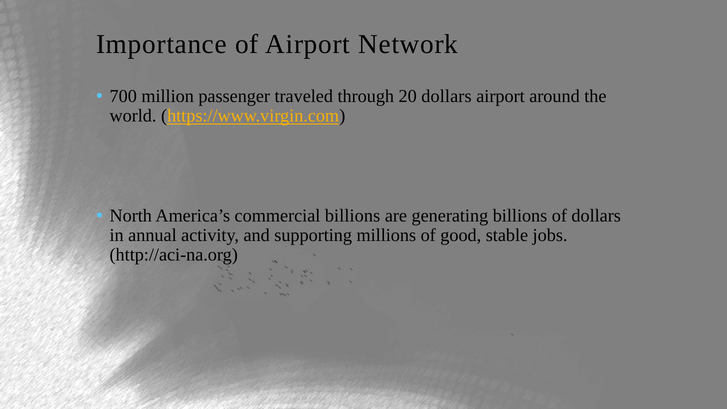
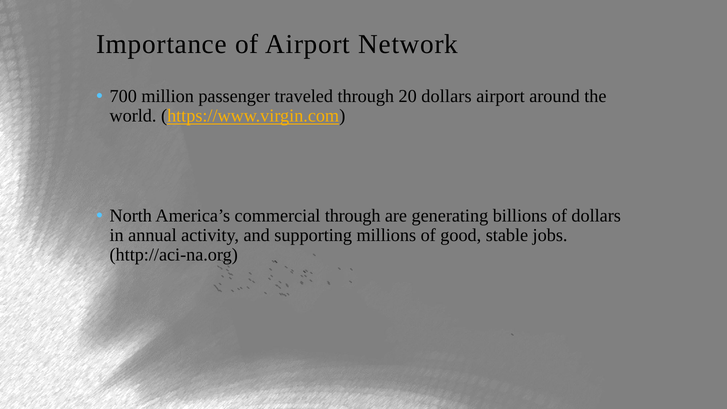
commercial billions: billions -> through
